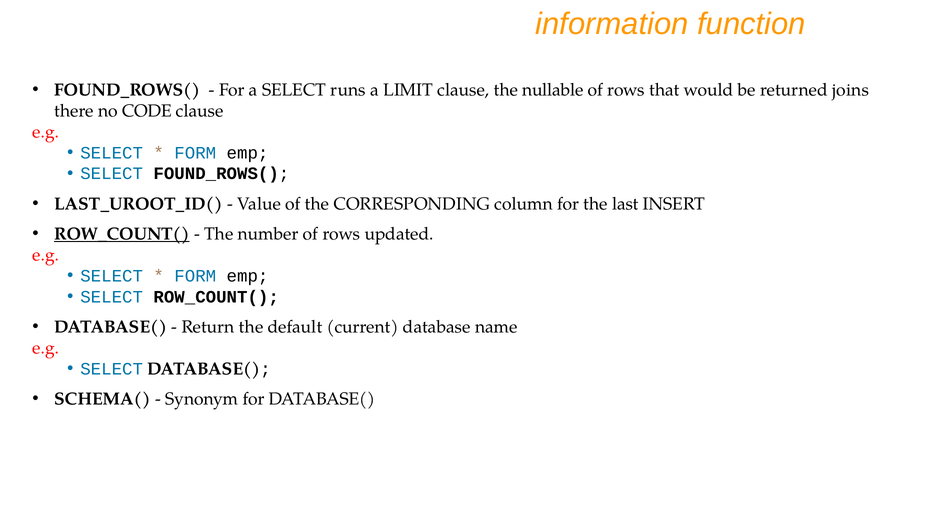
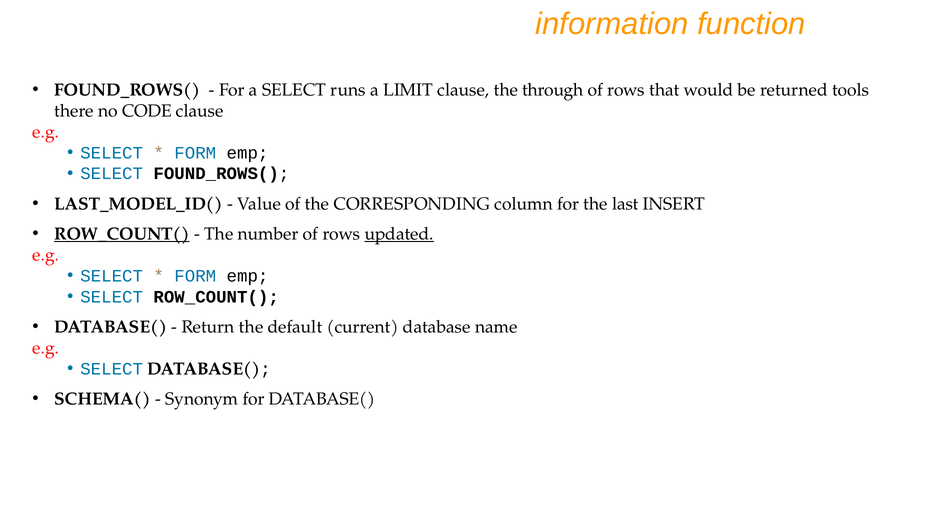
nullable: nullable -> through
joins: joins -> tools
LAST_UROOT_ID(: LAST_UROOT_ID( -> LAST_MODEL_ID(
updated underline: none -> present
